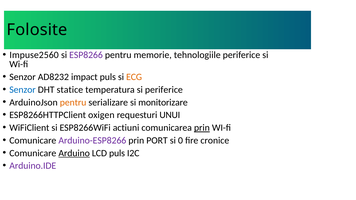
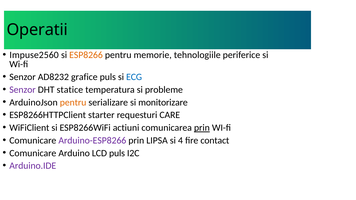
Folosite: Folosite -> Operatii
ESP8266 colour: purple -> orange
impact: impact -> grafice
ECG colour: orange -> blue
Senzor at (23, 90) colour: blue -> purple
si periferice: periferice -> probleme
oxigen: oxigen -> starter
UNUI: UNUI -> CARE
PORT: PORT -> LIPSA
0: 0 -> 4
cronice: cronice -> contact
Arduino underline: present -> none
